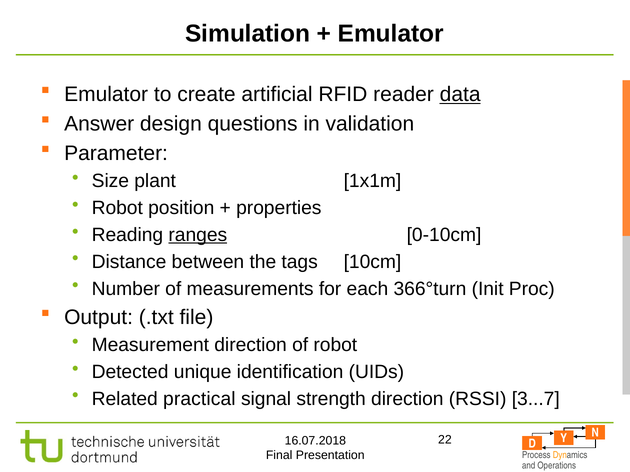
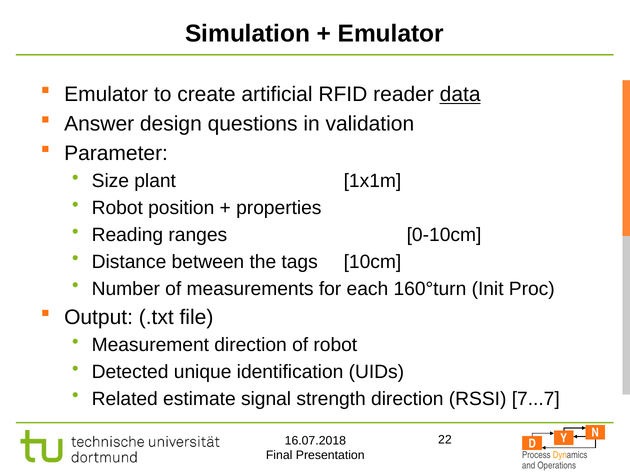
ranges underline: present -> none
366°turn: 366°turn -> 160°turn
practical: practical -> estimate
3...7: 3...7 -> 7...7
